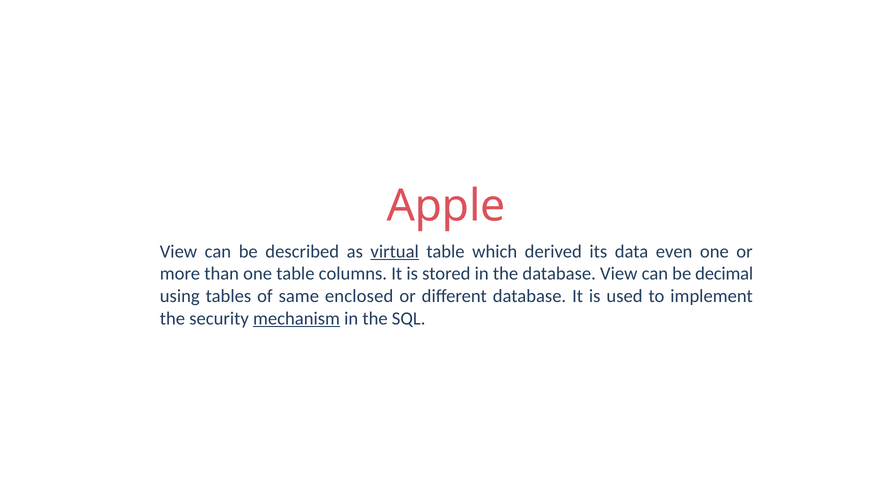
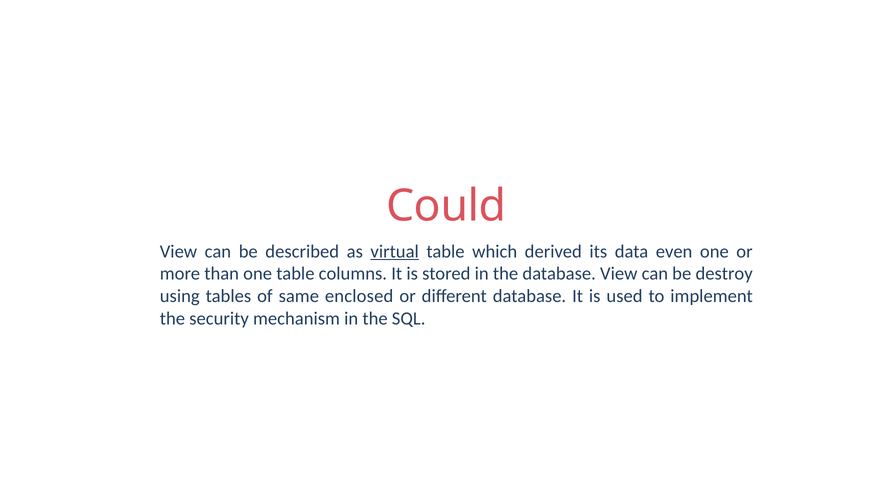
Apple: Apple -> Could
decimal: decimal -> destroy
mechanism underline: present -> none
